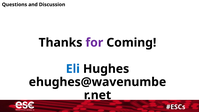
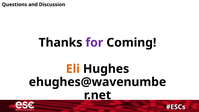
Eli colour: blue -> orange
